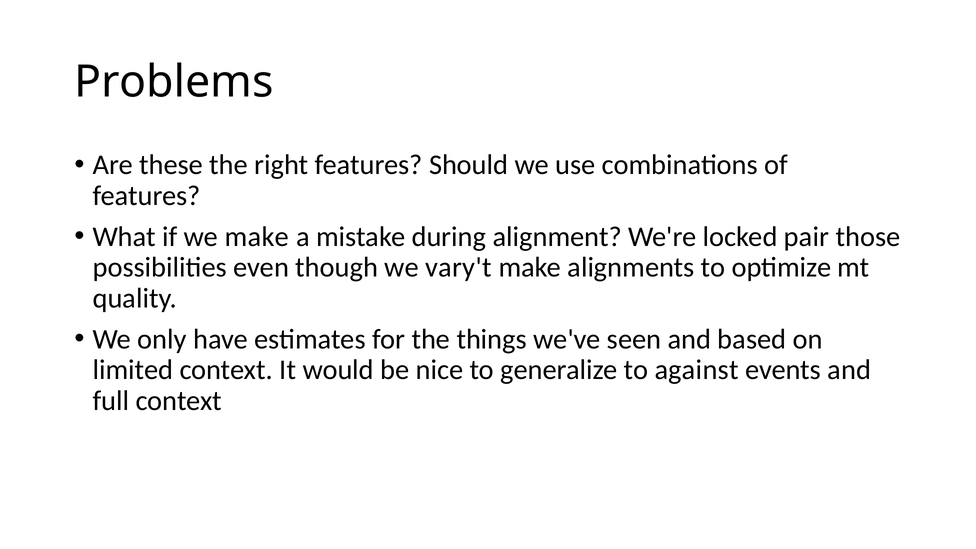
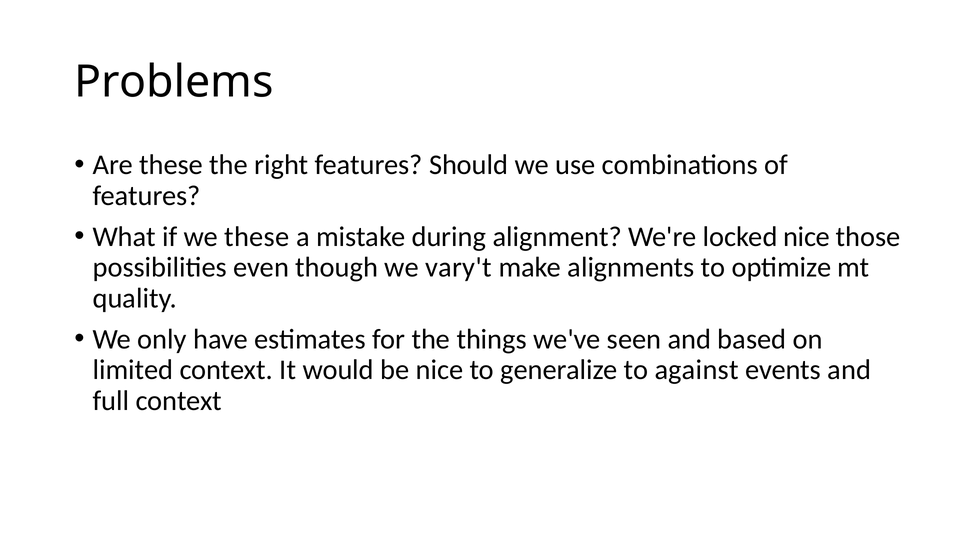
we make: make -> these
locked pair: pair -> nice
